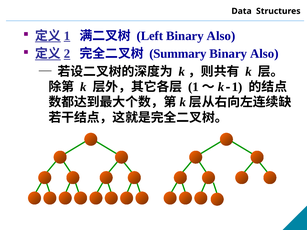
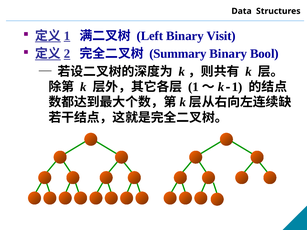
Also at (221, 36): Also -> Visit
Also at (264, 54): Also -> Bool
